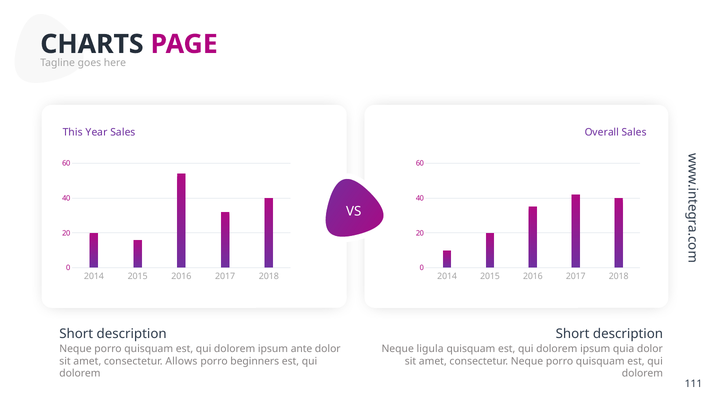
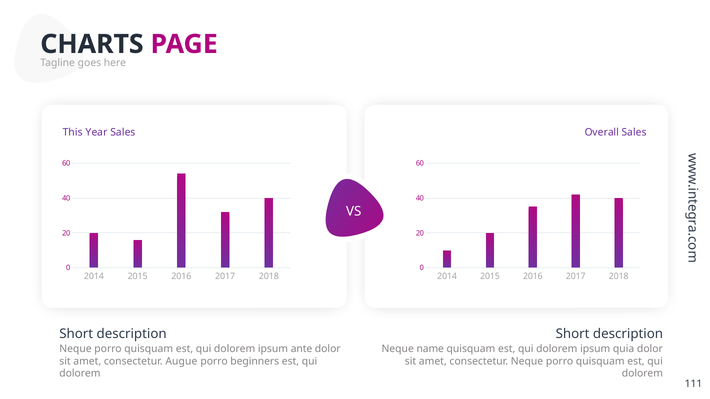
ligula: ligula -> name
Allows: Allows -> Augue
